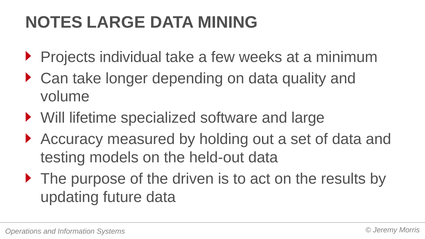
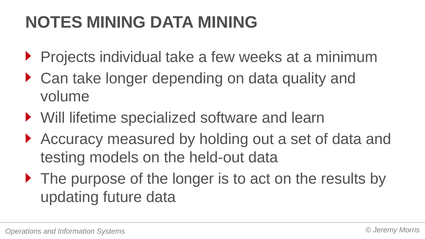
NOTES LARGE: LARGE -> MINING
and large: large -> learn
the driven: driven -> longer
